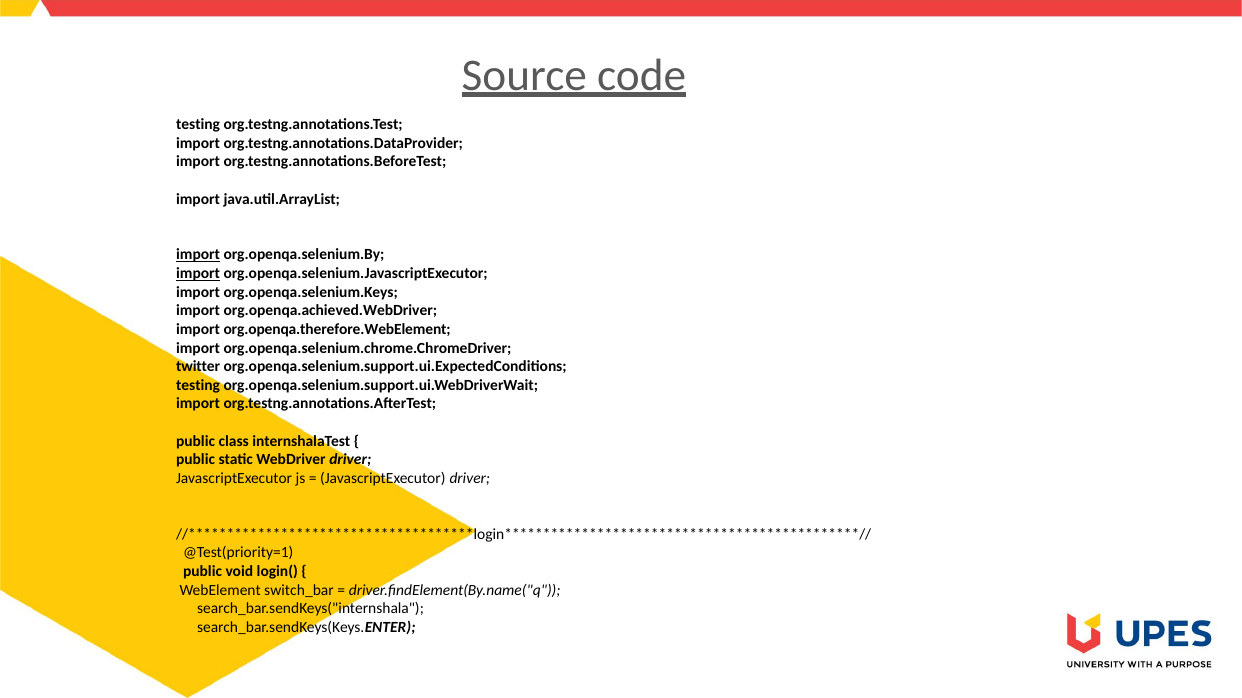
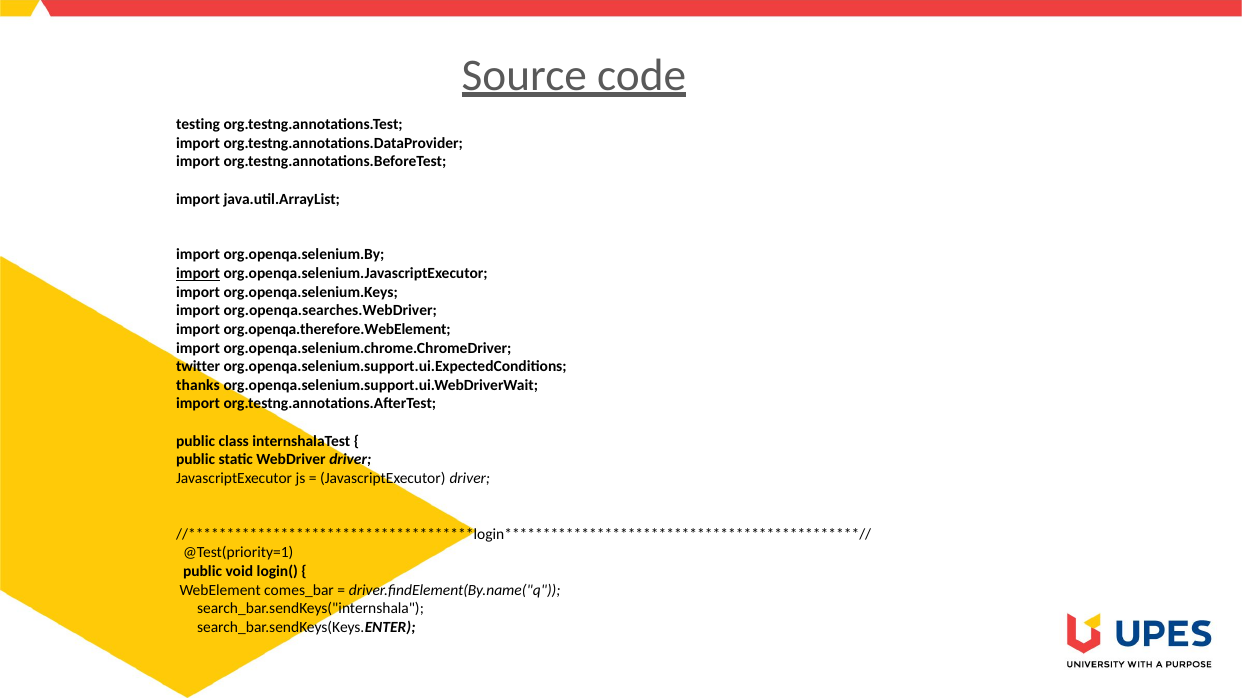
import at (198, 255) underline: present -> none
org.openqa.achieved.WebDriver: org.openqa.achieved.WebDriver -> org.openqa.searches.WebDriver
testing at (198, 385): testing -> thanks
switch_bar: switch_bar -> comes_bar
